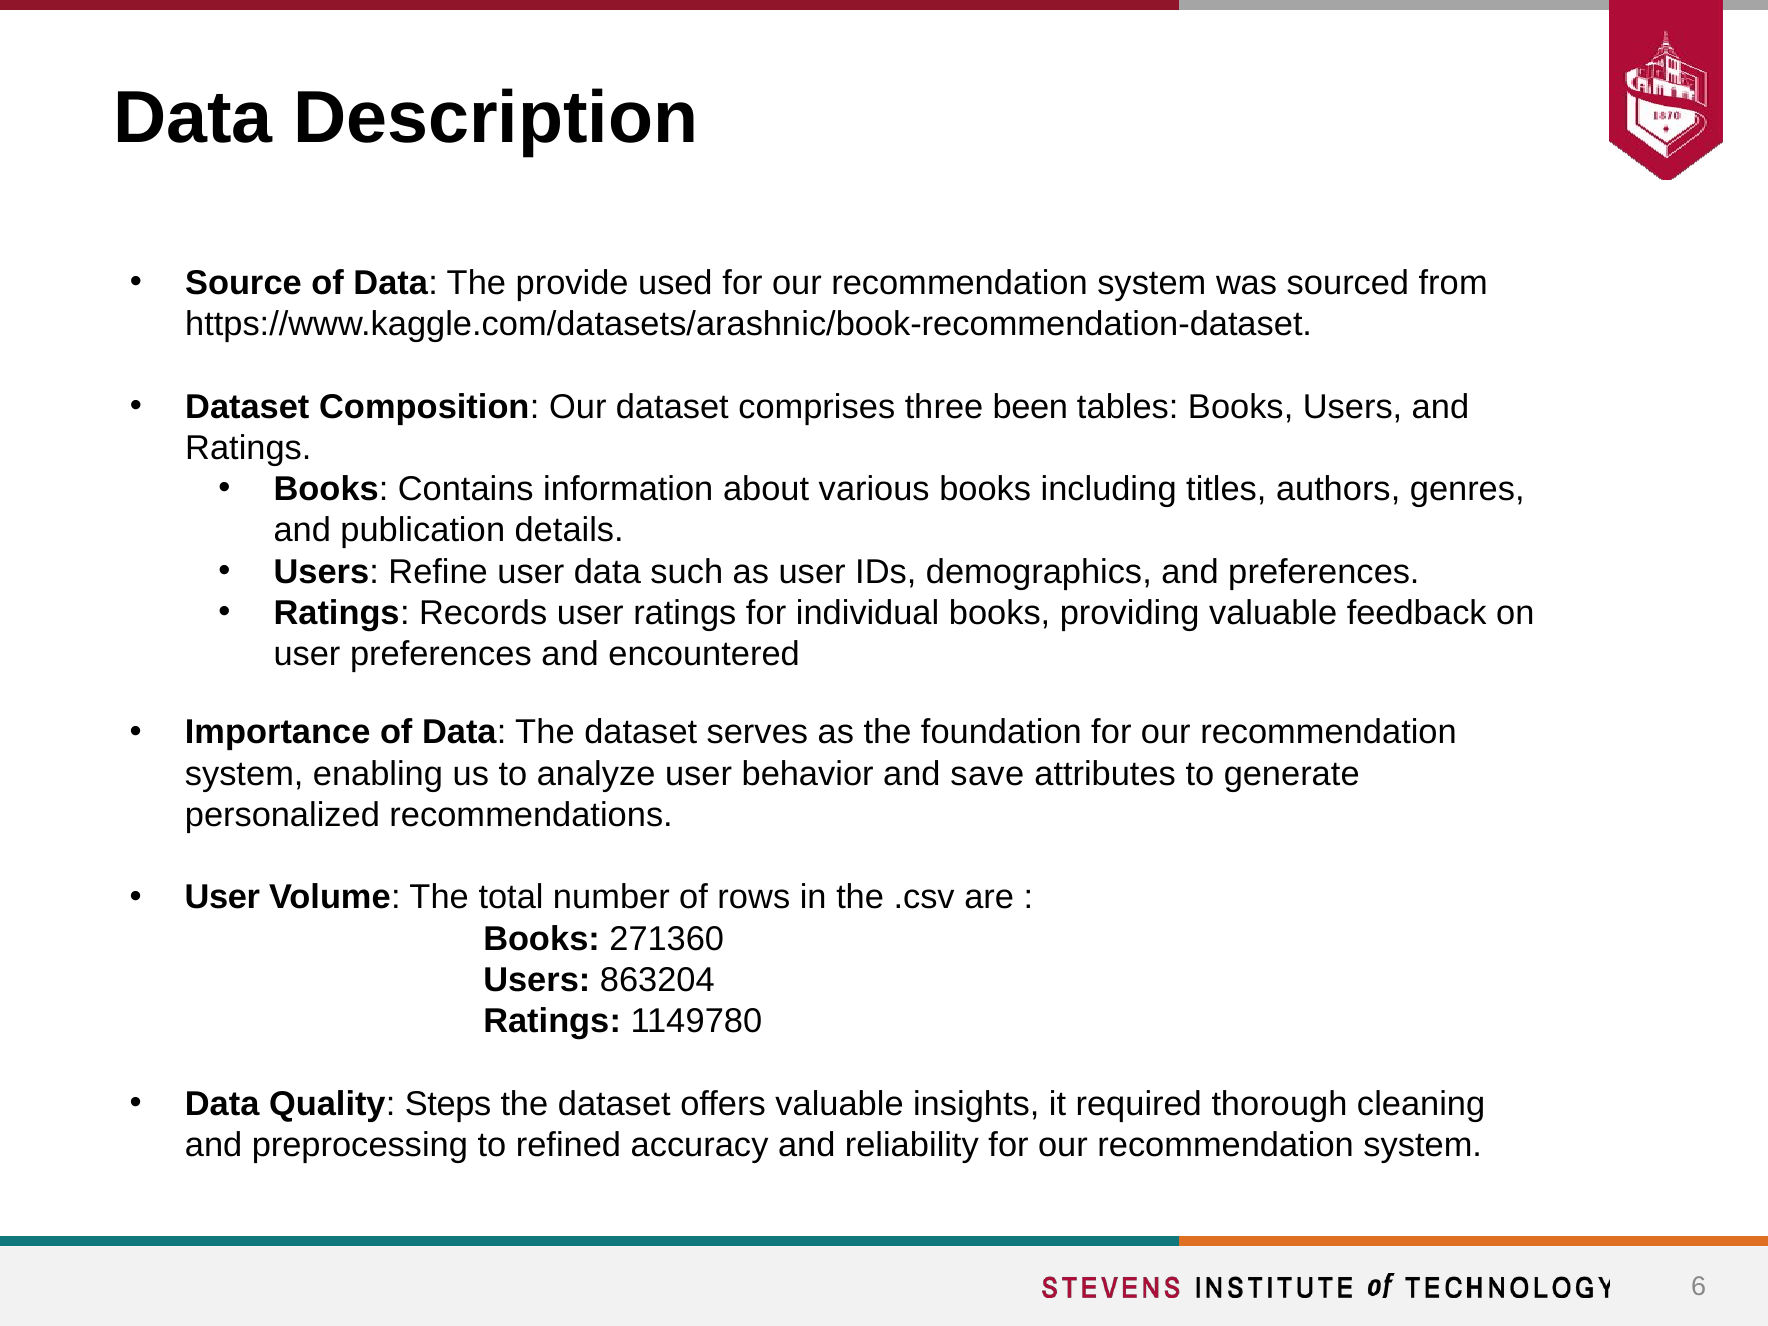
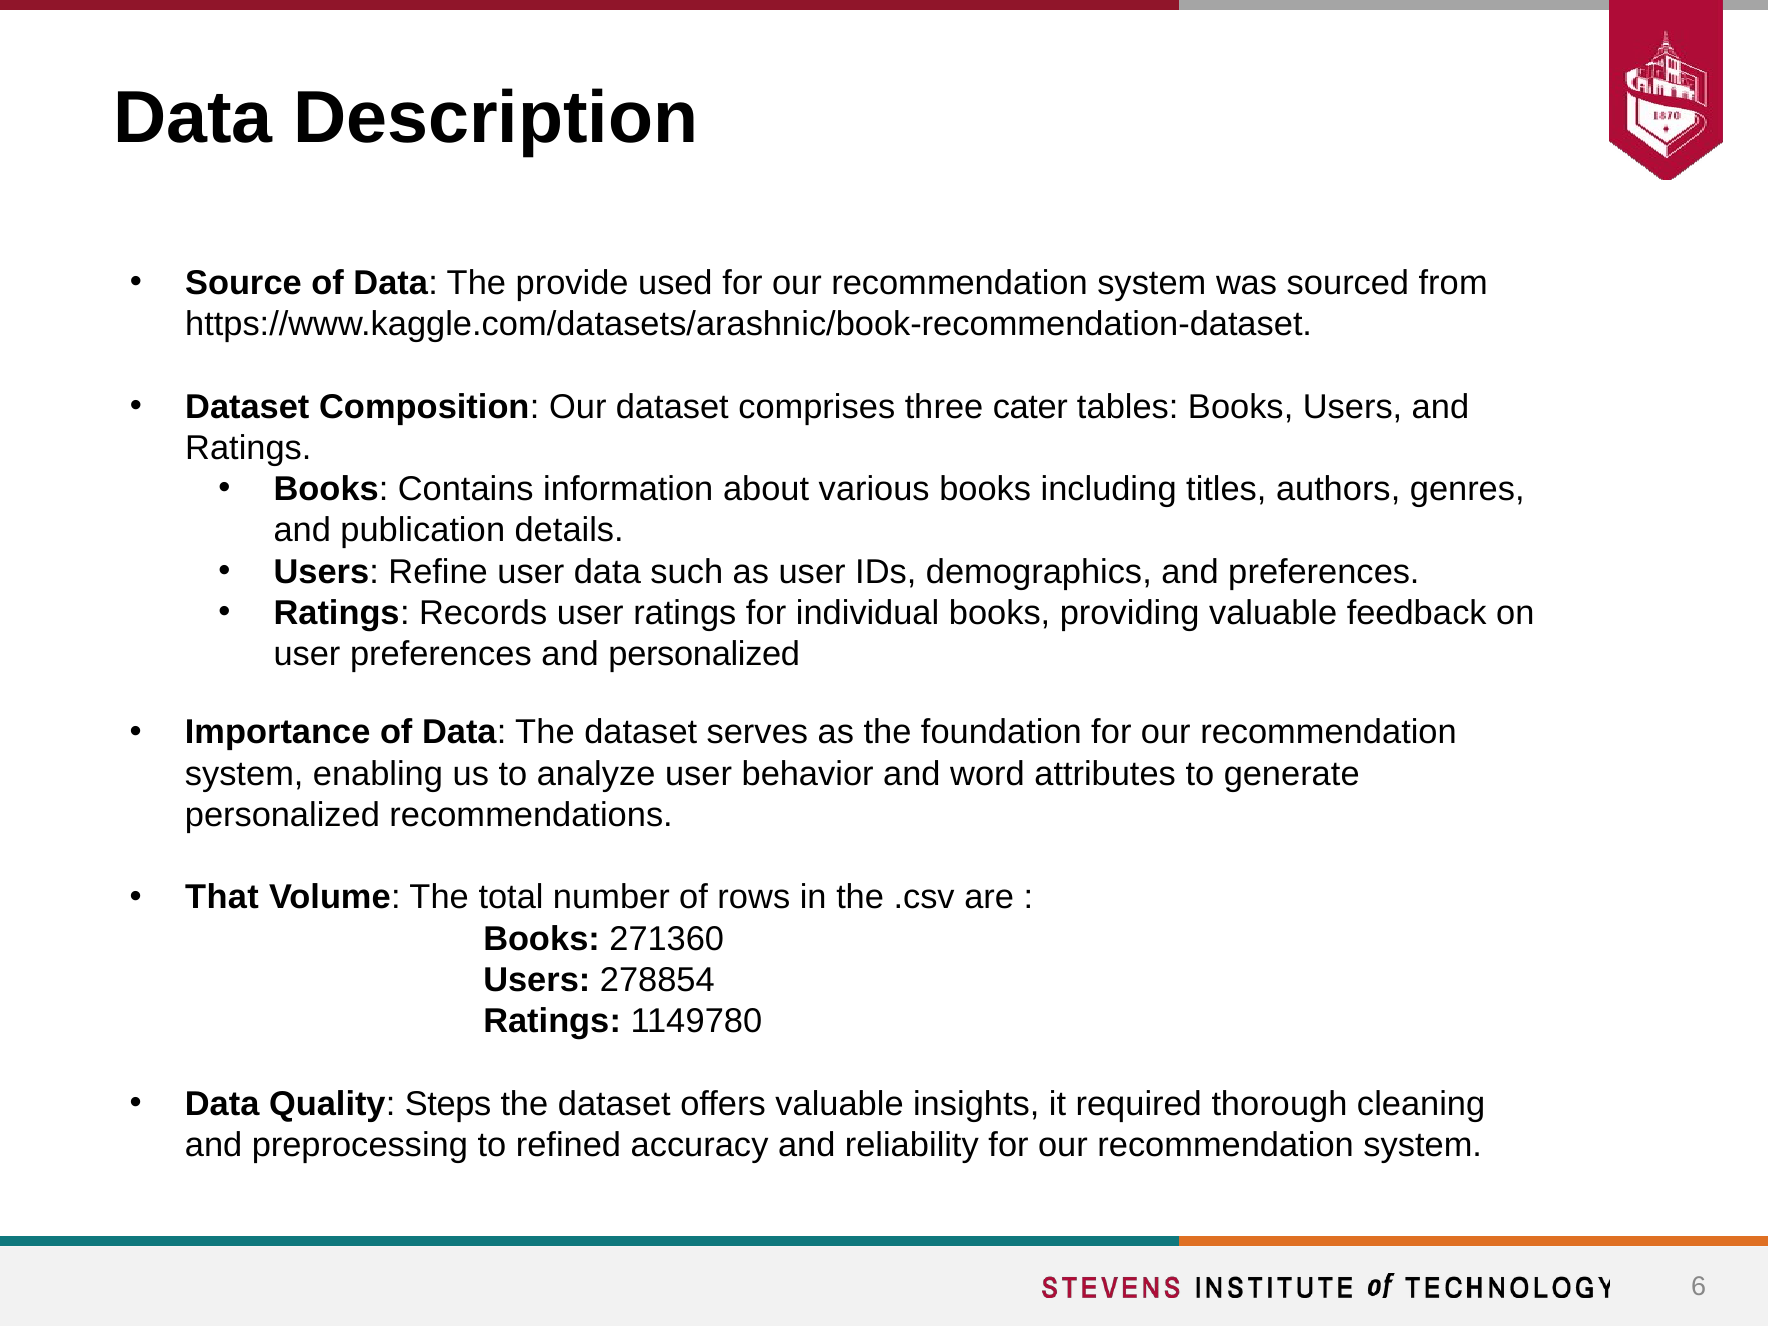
been: been -> cater
and encountered: encountered -> personalized
save: save -> word
User at (222, 898): User -> That
863204: 863204 -> 278854
